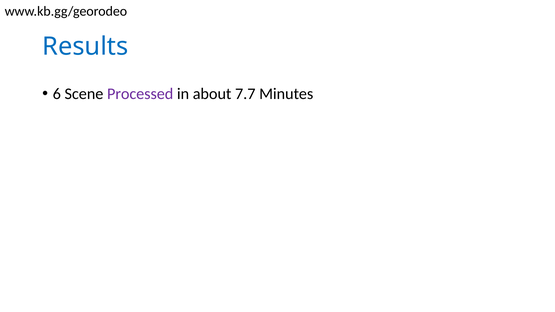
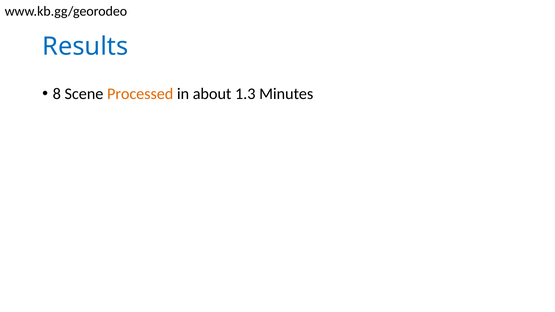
6: 6 -> 8
Processed colour: purple -> orange
7.7: 7.7 -> 1.3
